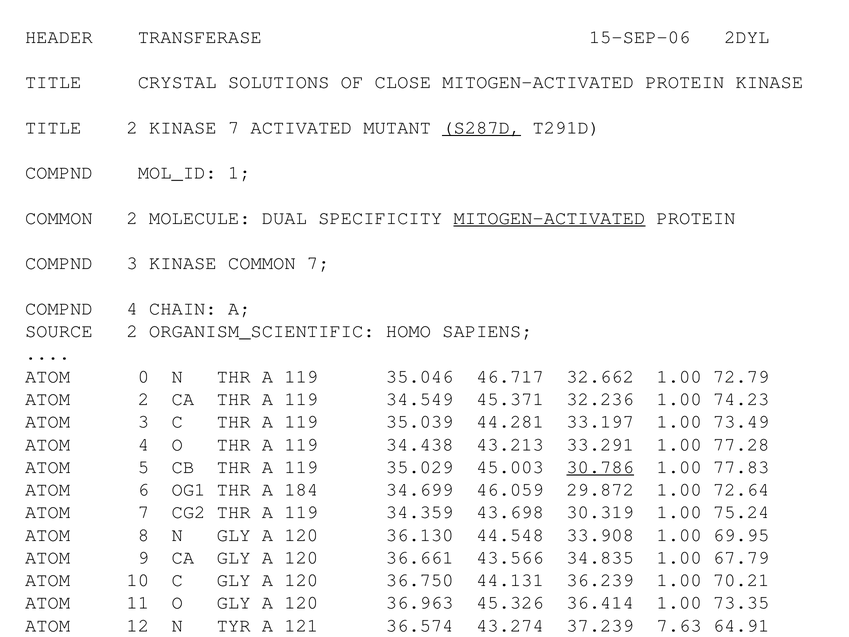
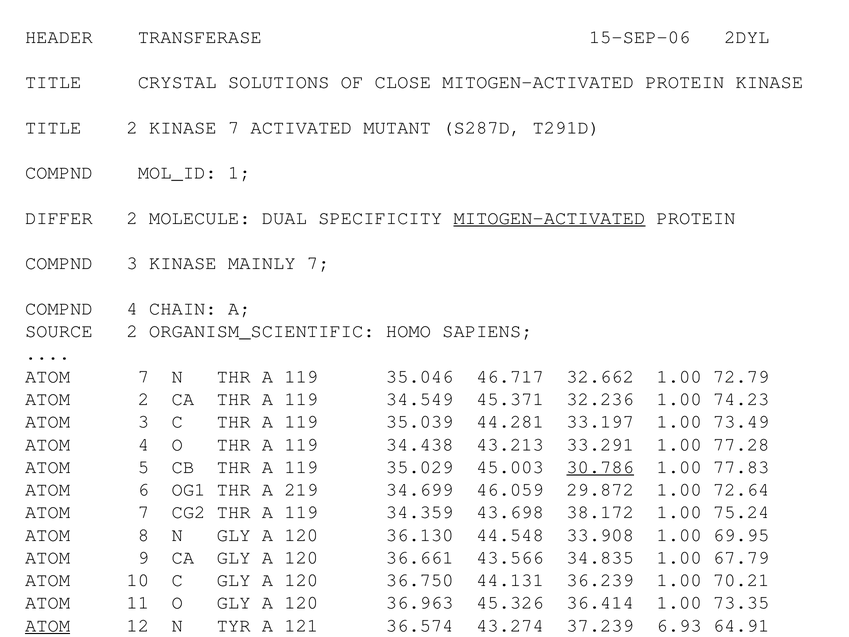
S287D underline: present -> none
COMMON at (59, 218): COMMON -> DIFFER
KINASE COMMON: COMMON -> MAINLY
0 at (143, 376): 0 -> 7
184: 184 -> 219
30.319: 30.319 -> 38.172
ATOM at (48, 625) underline: none -> present
7.63: 7.63 -> 6.93
